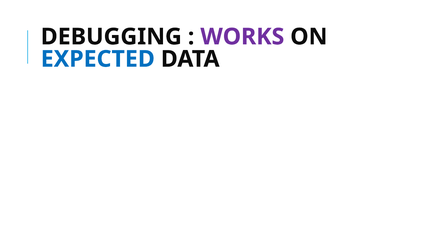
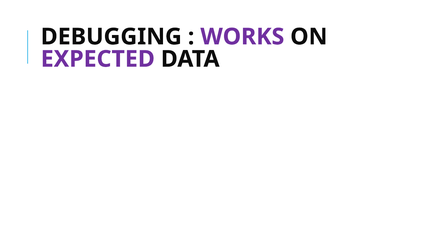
EXPECTED colour: blue -> purple
